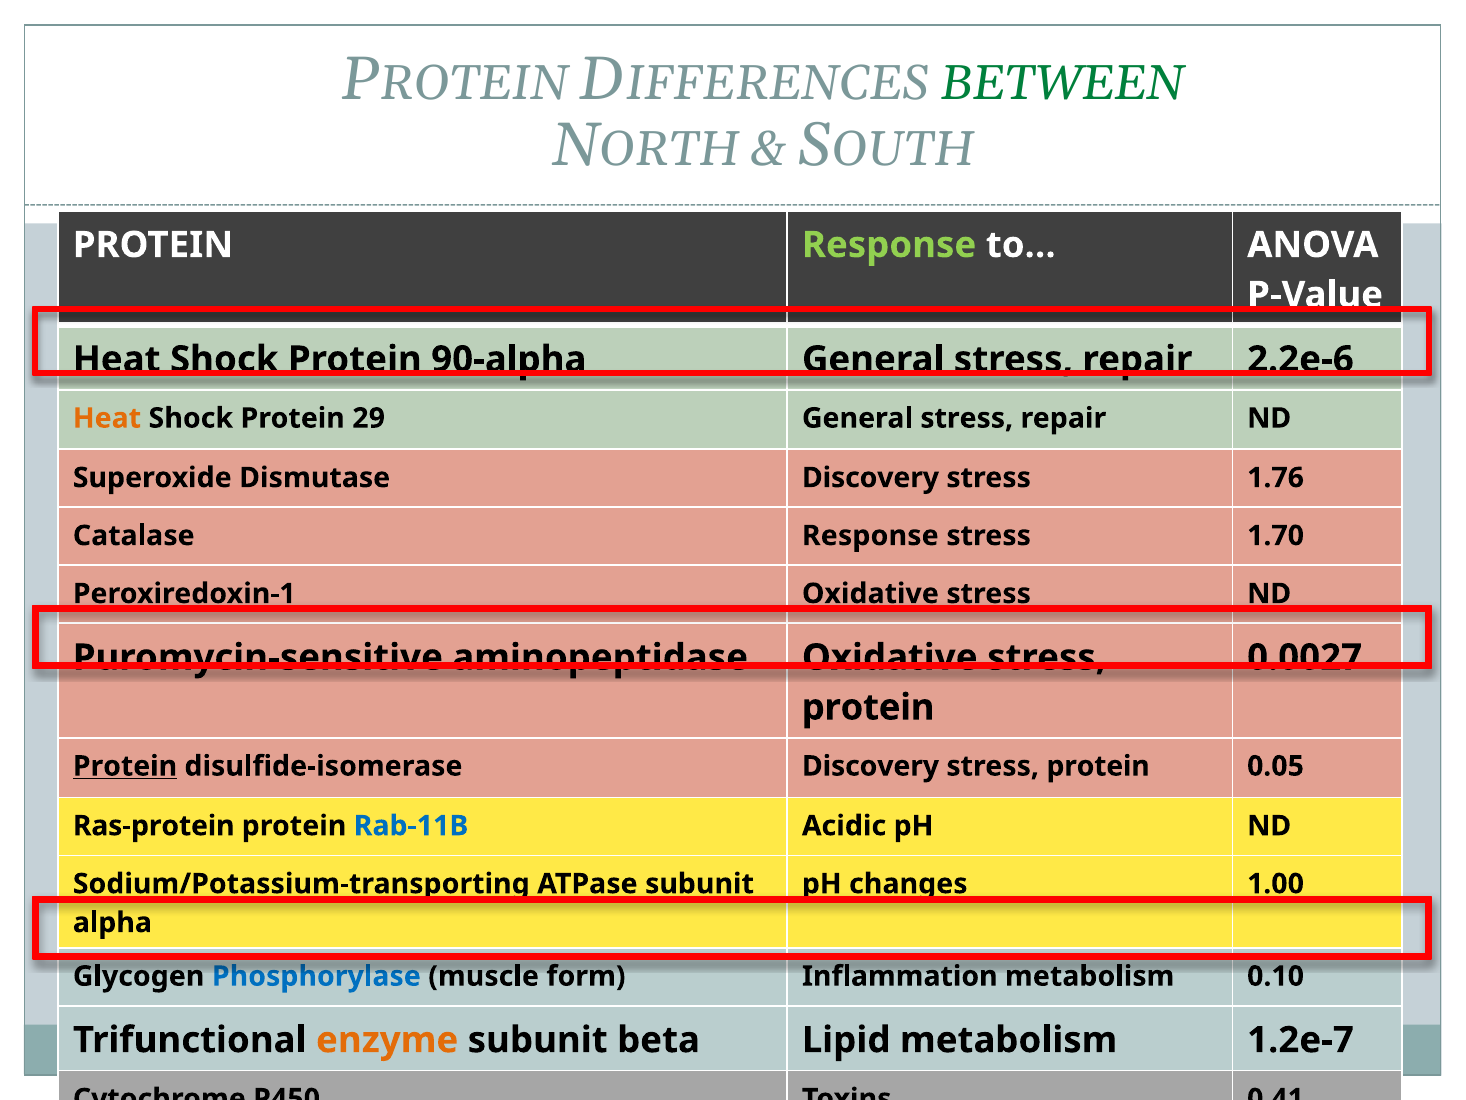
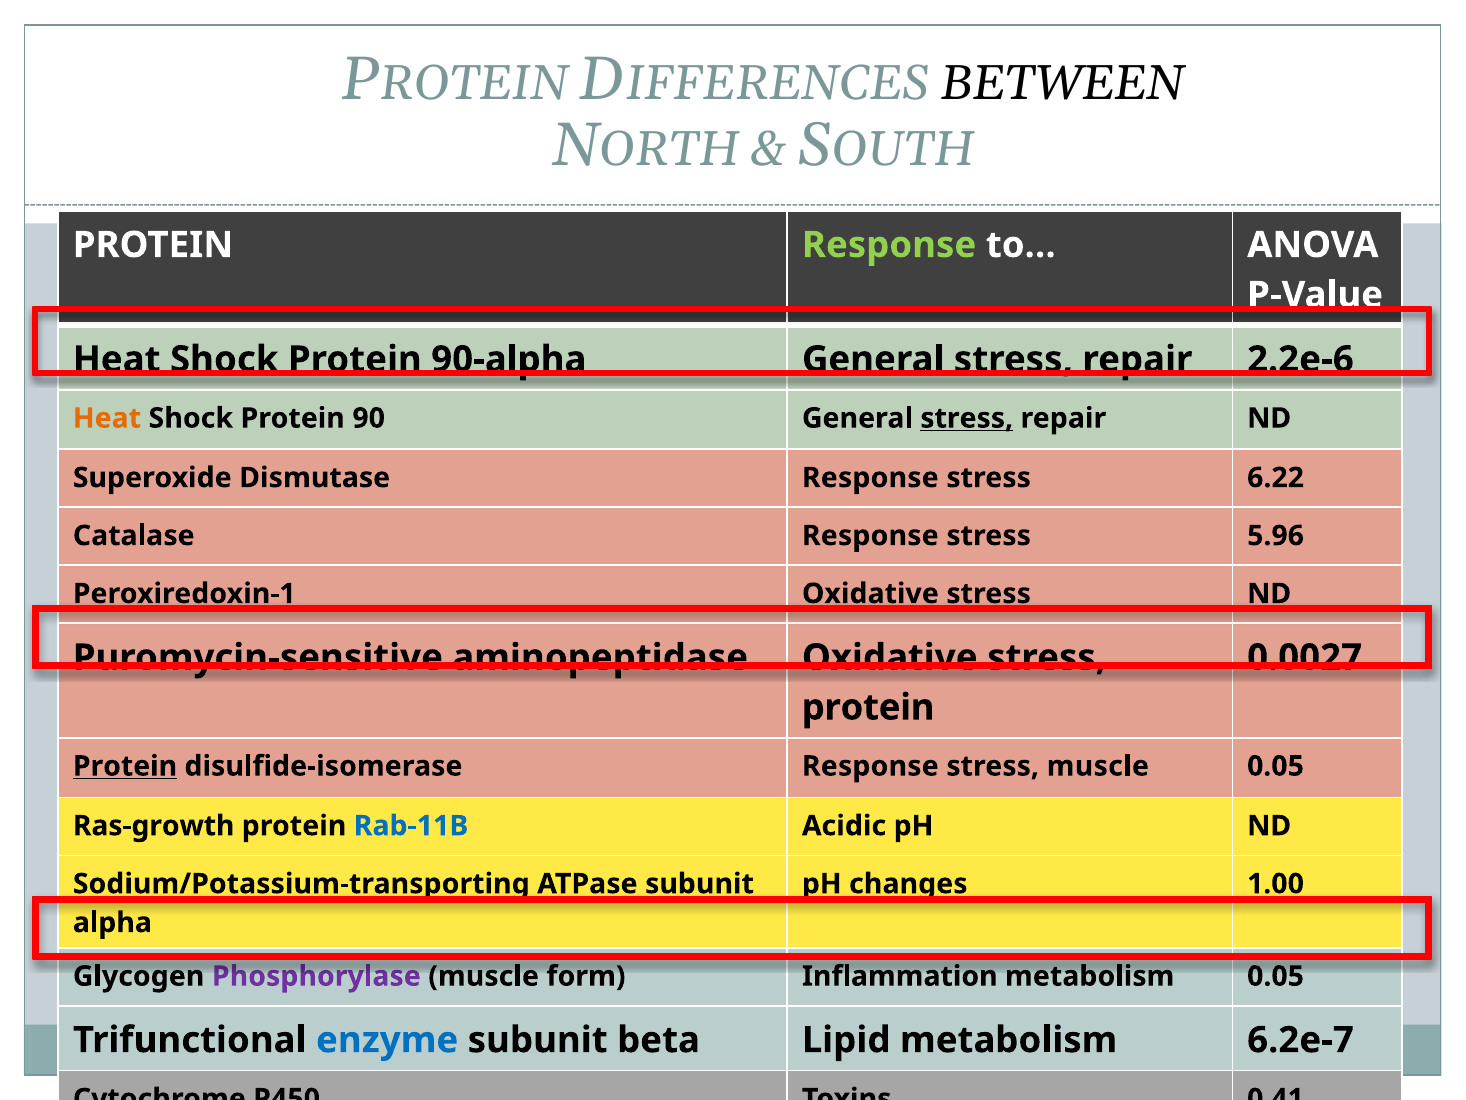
BETWEEN colour: green -> black
29: 29 -> 90
stress at (967, 418) underline: none -> present
Dismutase Discovery: Discovery -> Response
1.76: 1.76 -> 6.22
1.70: 1.70 -> 5.96
disulfide-isomerase Discovery: Discovery -> Response
protein at (1098, 766): protein -> muscle
Ras-protein: Ras-protein -> Ras-growth
Phosphorylase colour: blue -> purple
metabolism 0.10: 0.10 -> 0.05
enzyme colour: orange -> blue
1.2e-7: 1.2e-7 -> 6.2e-7
